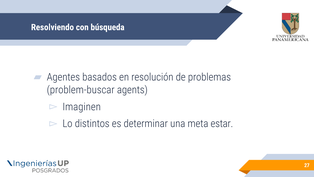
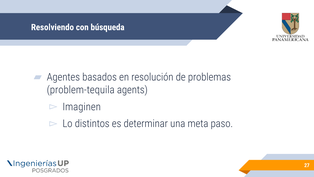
problem-buscar: problem-buscar -> problem-tequila
estar: estar -> paso
